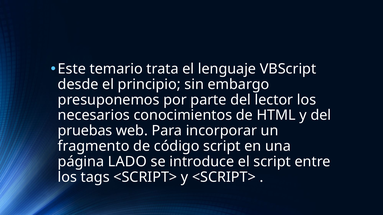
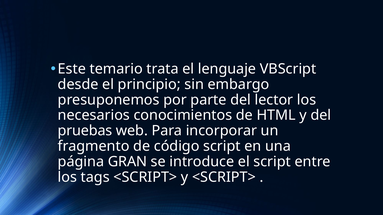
LADO: LADO -> GRAN
